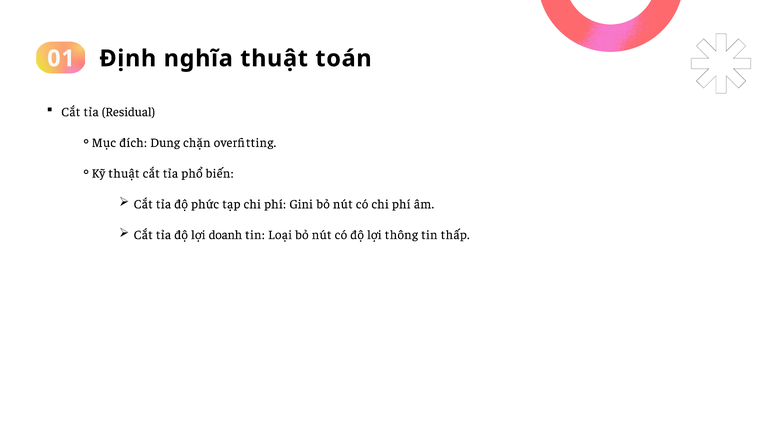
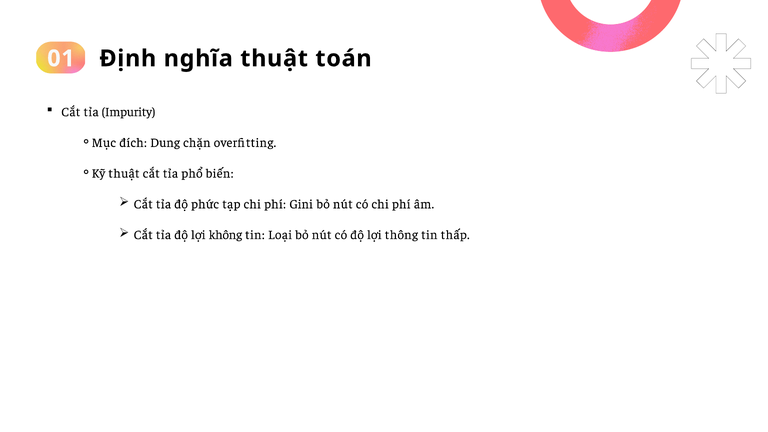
Residual: Residual -> Impurity
doanh: doanh -> không
